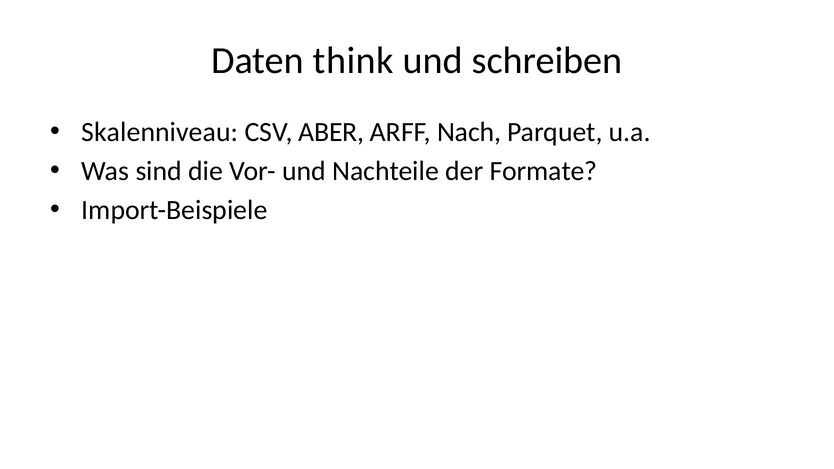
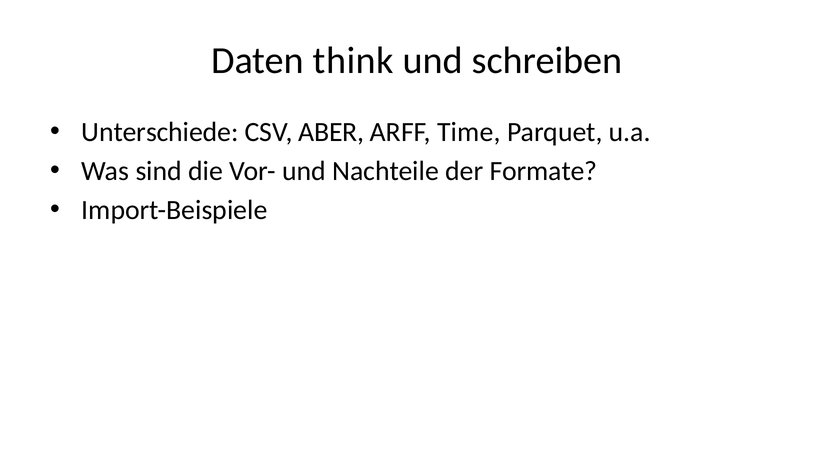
Skalenniveau: Skalenniveau -> Unterschiede
Nach: Nach -> Time
